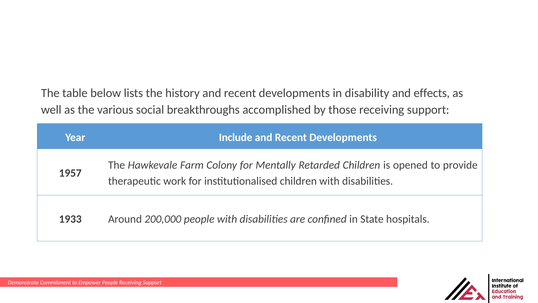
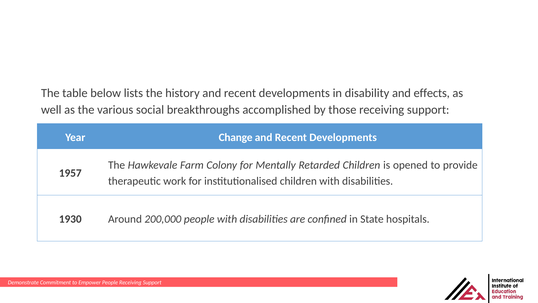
Include: Include -> Change
1933: 1933 -> 1930
